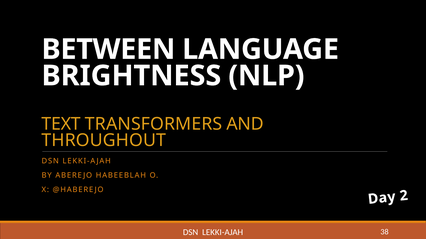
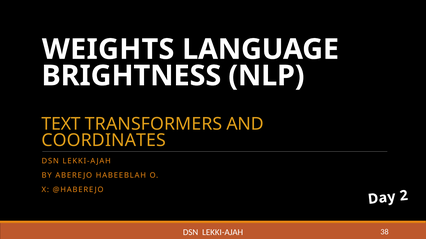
BETWEEN: BETWEEN -> WEIGHTS
THROUGHOUT: THROUGHOUT -> COORDINATES
